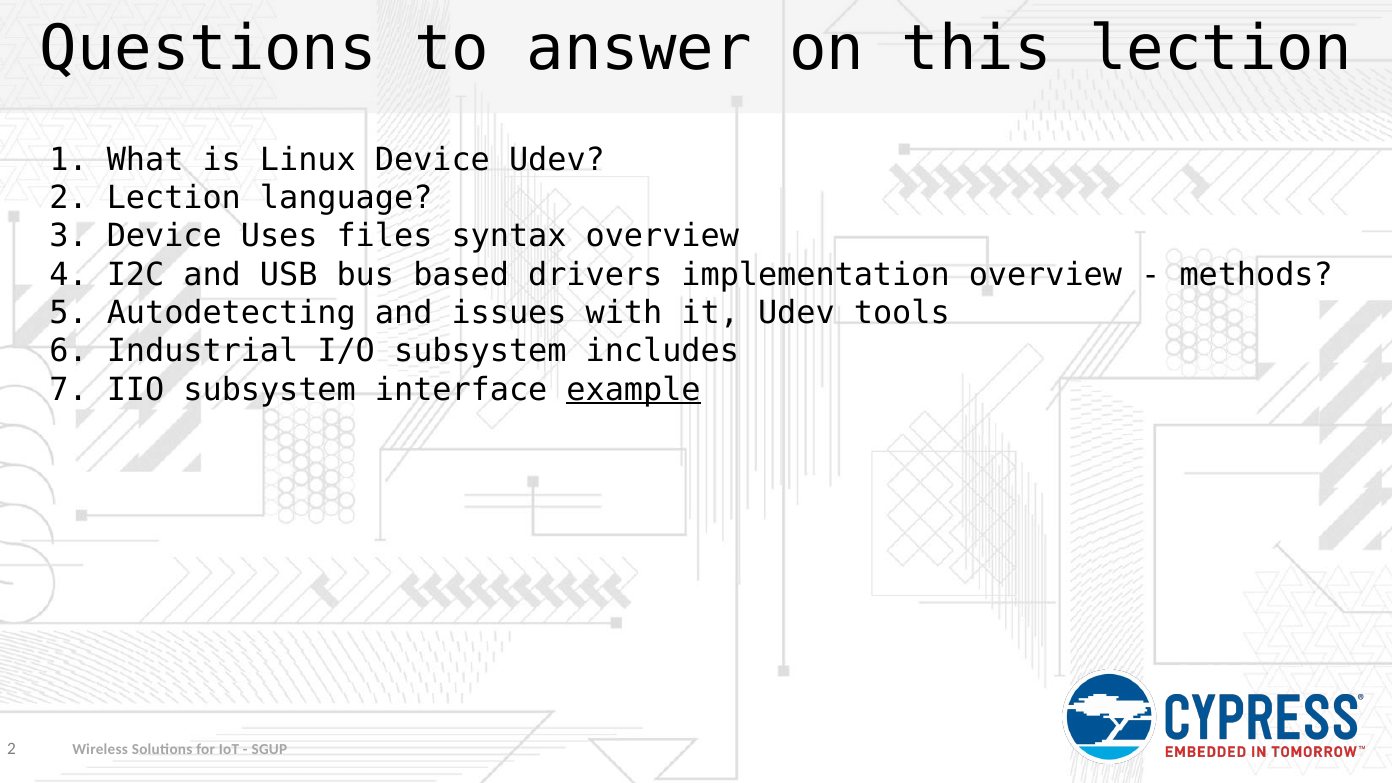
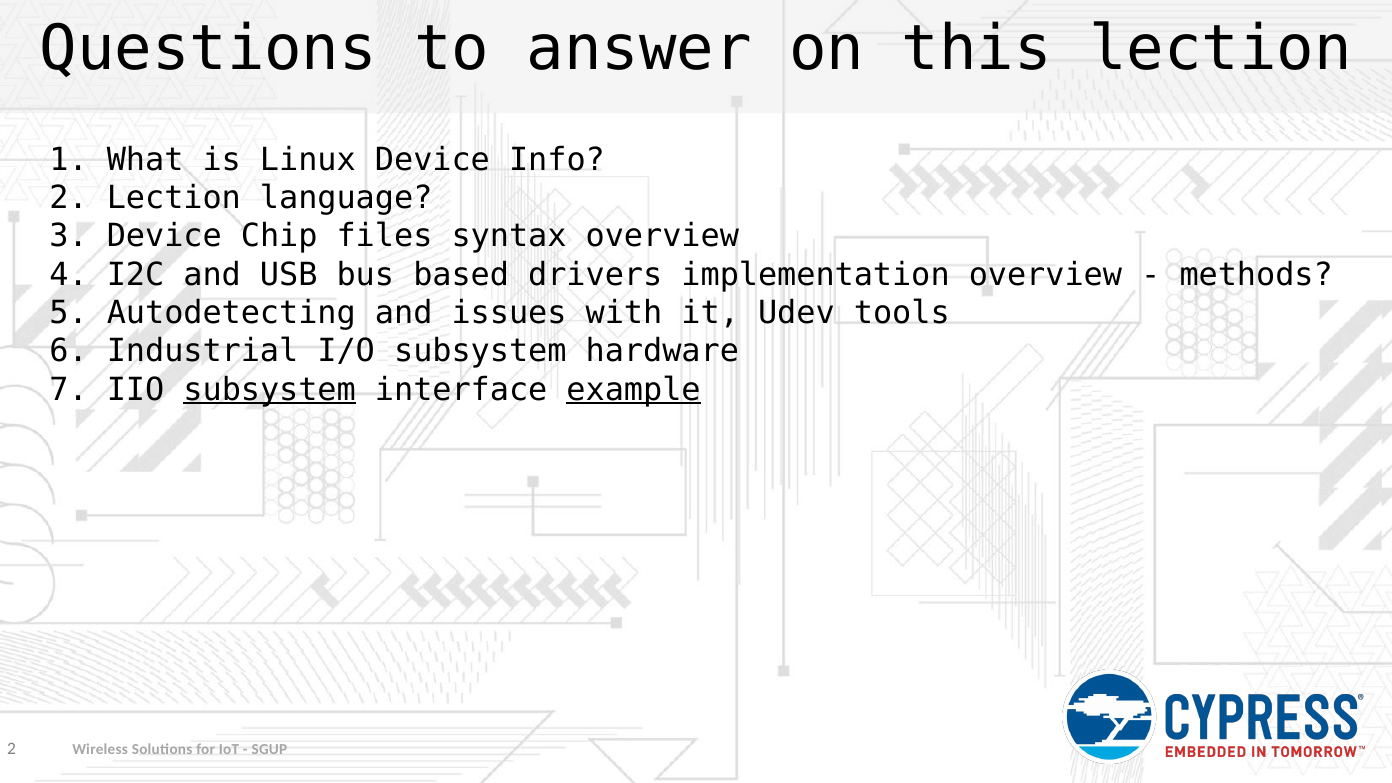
Device Udev: Udev -> Info
Uses: Uses -> Chip
includes: includes -> hardware
subsystem at (270, 390) underline: none -> present
